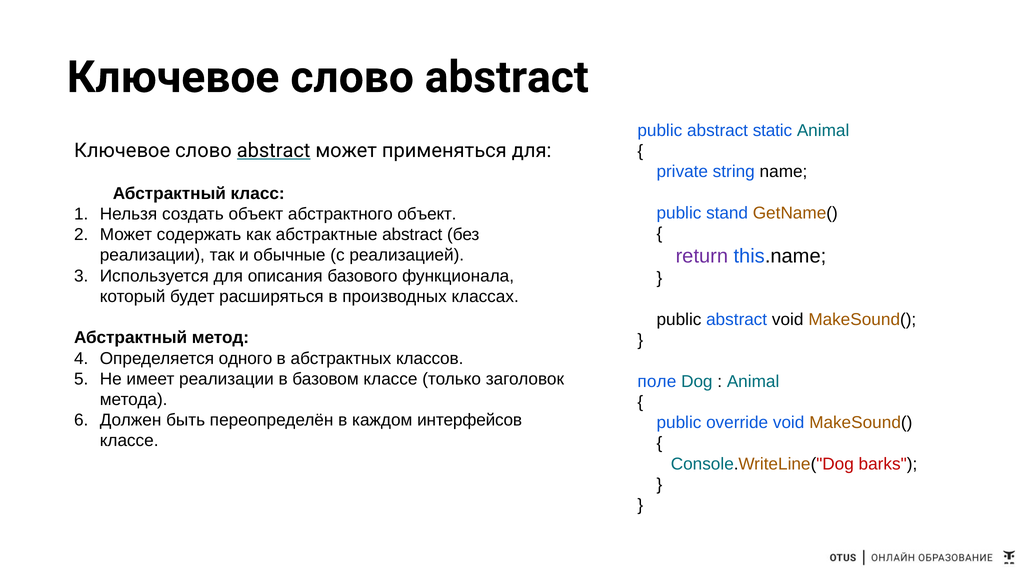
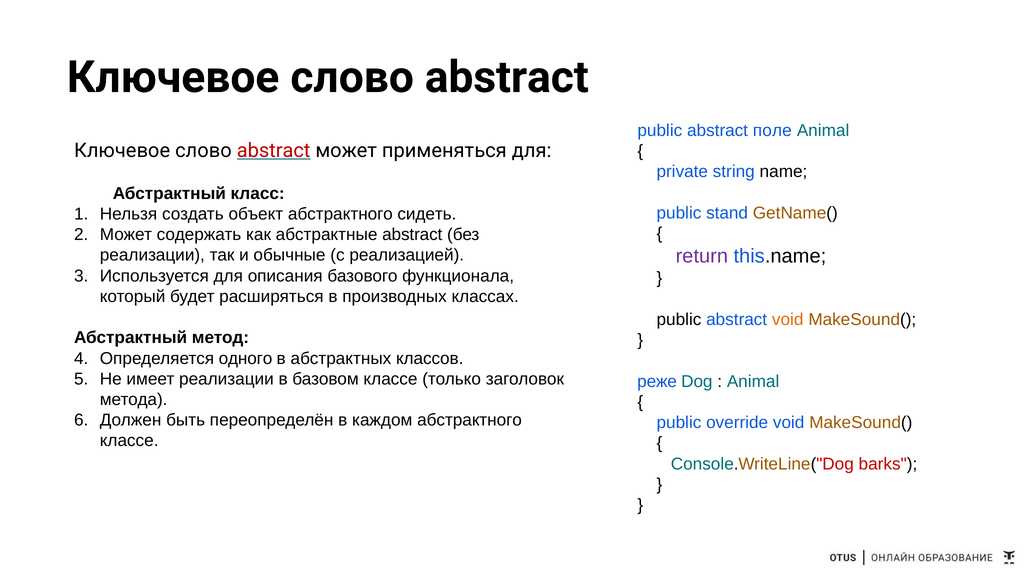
static: static -> поле
abstract at (274, 151) colour: black -> red
абстрактного объект: объект -> cидеть
void at (788, 320) colour: black -> orange
поле: поле -> реже
каждом интерфейсов: интерфейсов -> абстрактного
